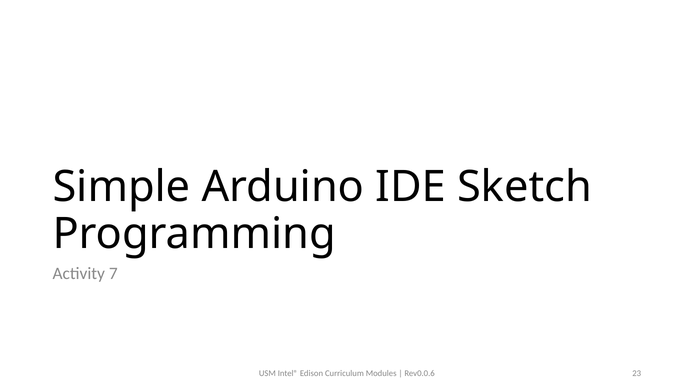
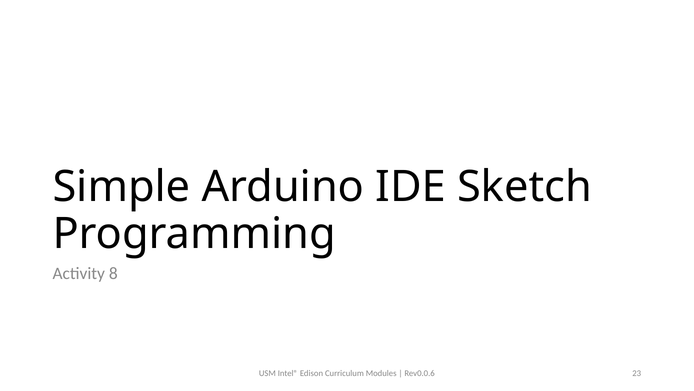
7: 7 -> 8
